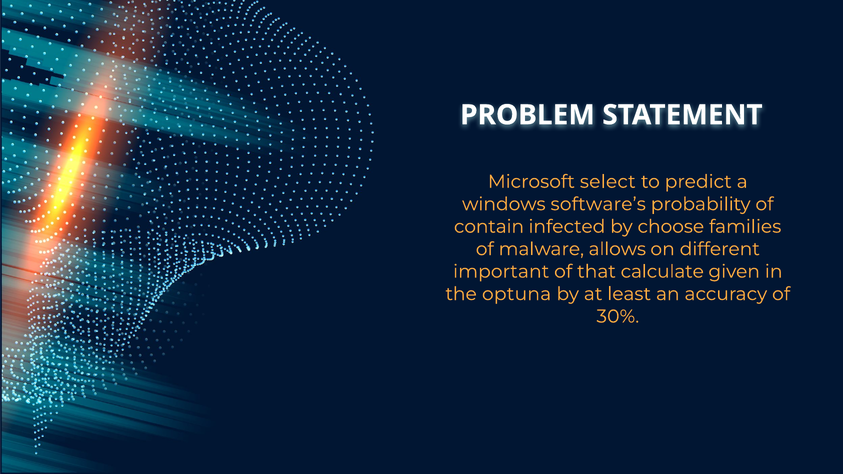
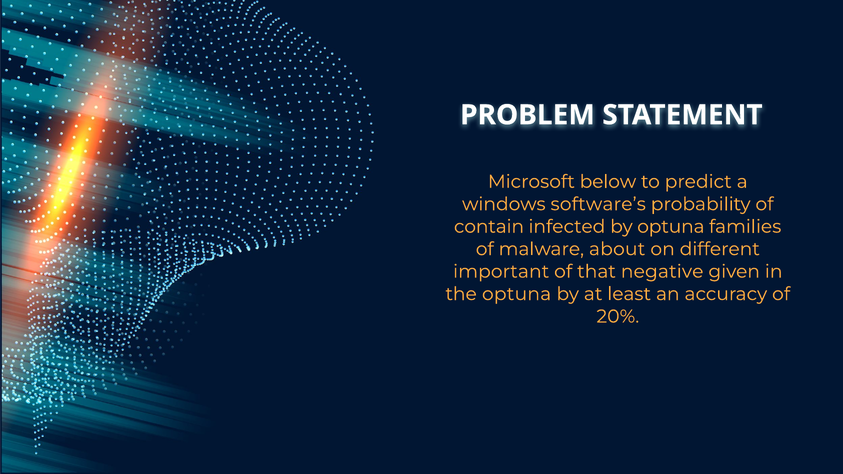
select: select -> below
by choose: choose -> optuna
allows: allows -> about
calculate: calculate -> negative
30%: 30% -> 20%
